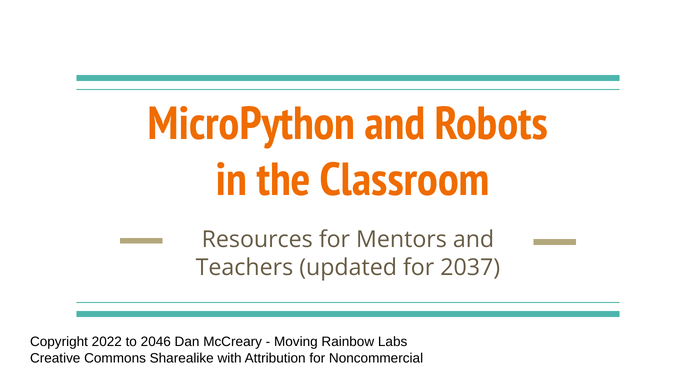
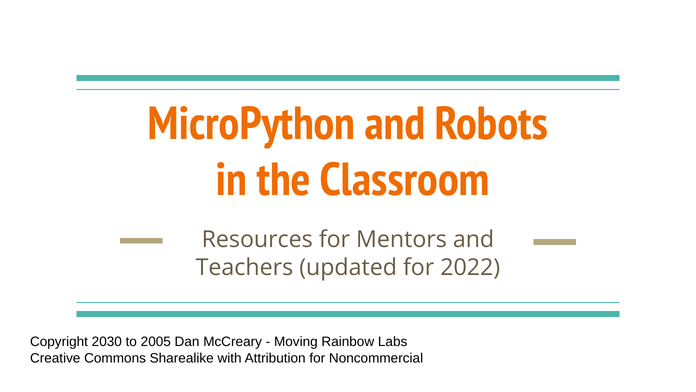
2037: 2037 -> 2022
2022: 2022 -> 2030
2046: 2046 -> 2005
